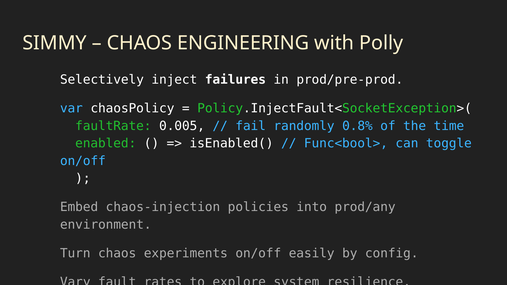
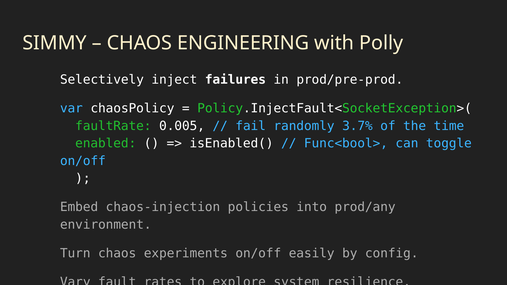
0.8%: 0.8% -> 3.7%
